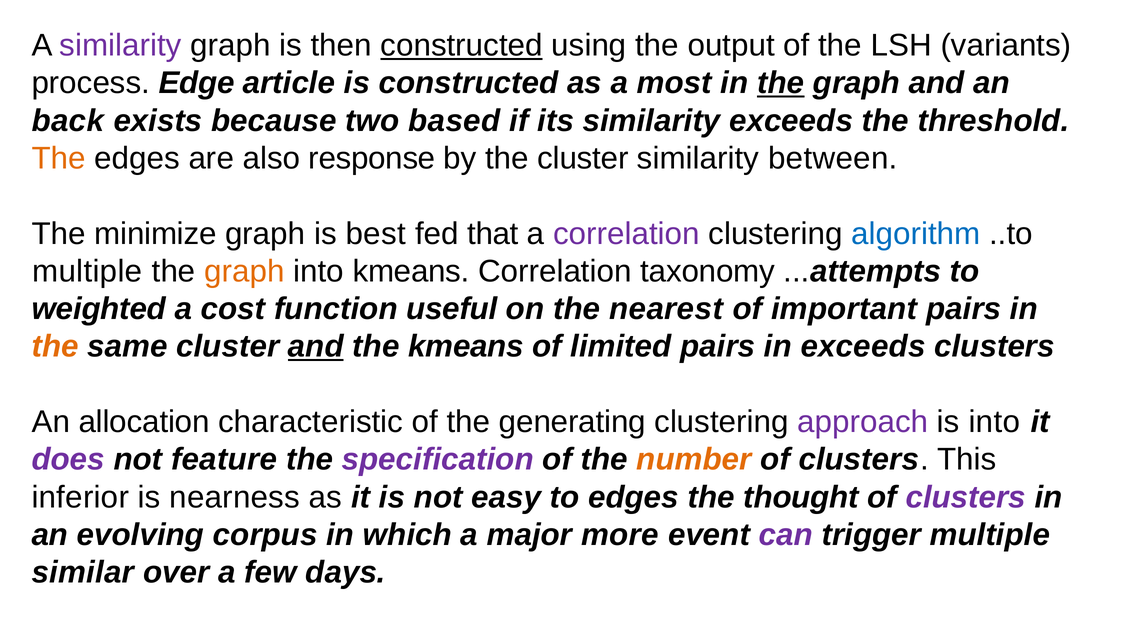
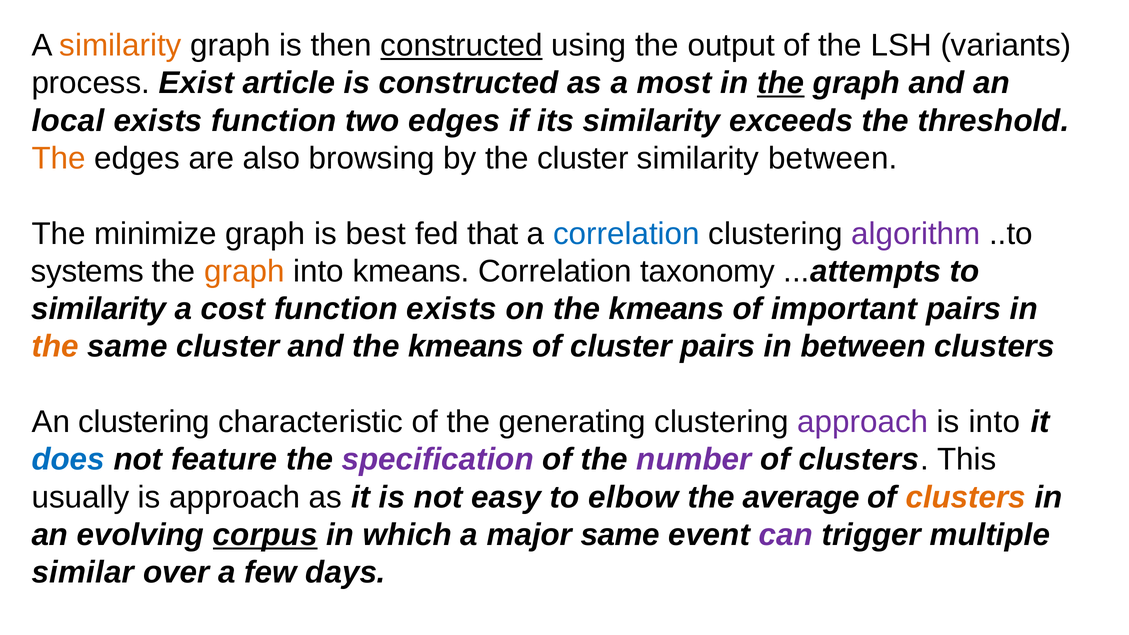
similarity at (121, 45) colour: purple -> orange
Edge: Edge -> Exist
back: back -> local
exists because: because -> function
two based: based -> edges
response: response -> browsing
correlation at (626, 234) colour: purple -> blue
algorithm colour: blue -> purple
multiple at (87, 271): multiple -> systems
weighted at (99, 309): weighted -> similarity
function useful: useful -> exists
on the nearest: nearest -> kmeans
and at (316, 347) underline: present -> none
of limited: limited -> cluster
in exceeds: exceeds -> between
An allocation: allocation -> clustering
does colour: purple -> blue
number colour: orange -> purple
inferior: inferior -> usually
is nearness: nearness -> approach
to edges: edges -> elbow
thought: thought -> average
clusters at (966, 497) colour: purple -> orange
corpus underline: none -> present
major more: more -> same
